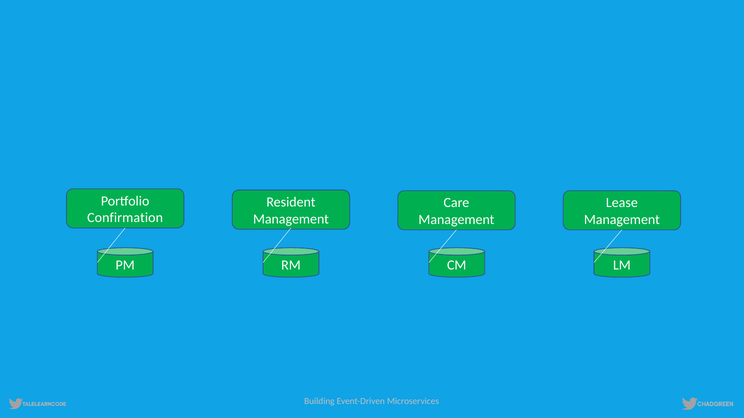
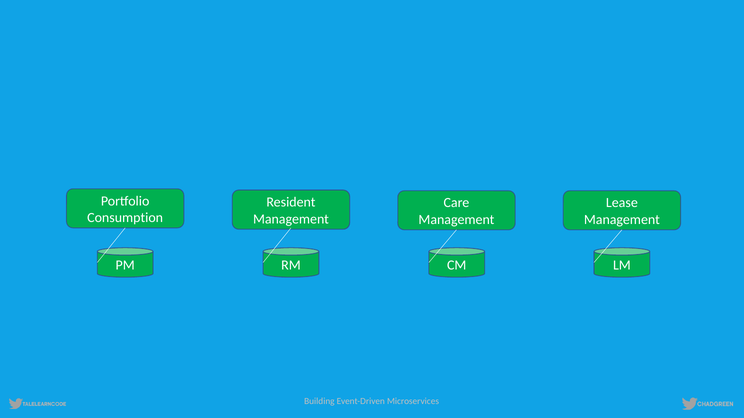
Confirmation: Confirmation -> Consumption
